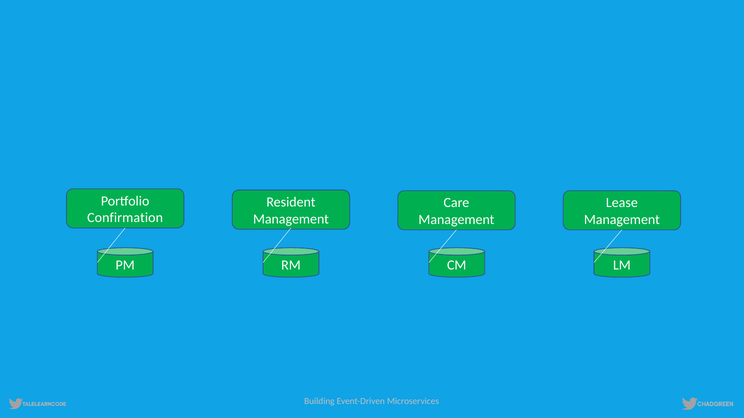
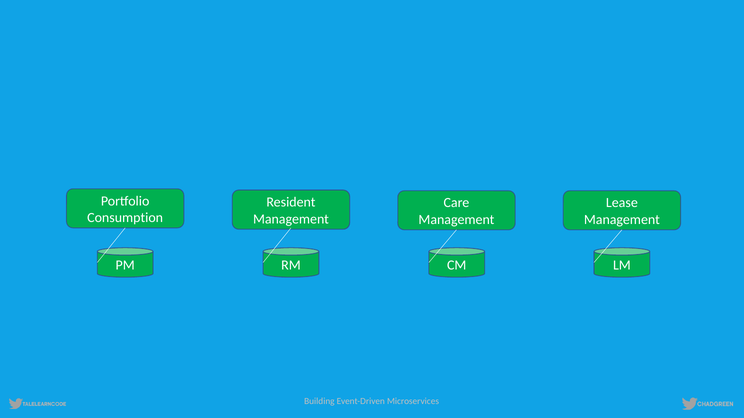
Confirmation: Confirmation -> Consumption
